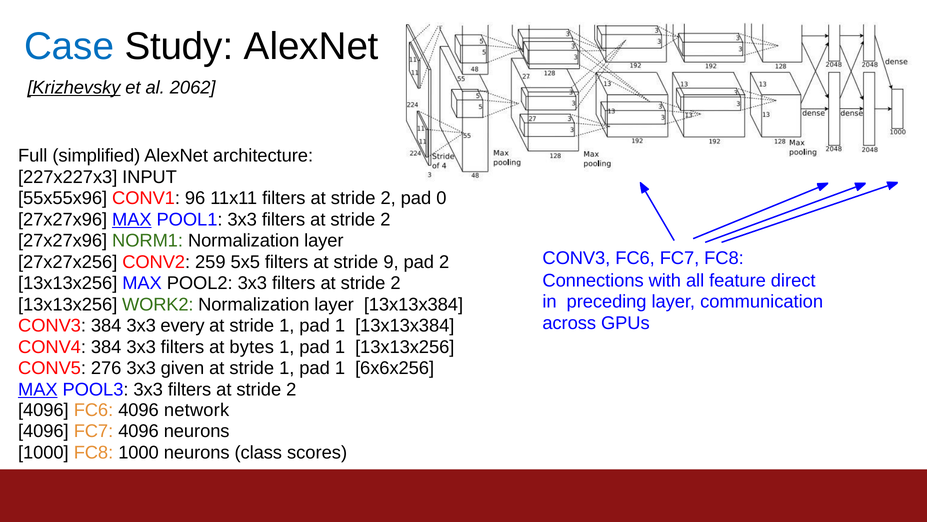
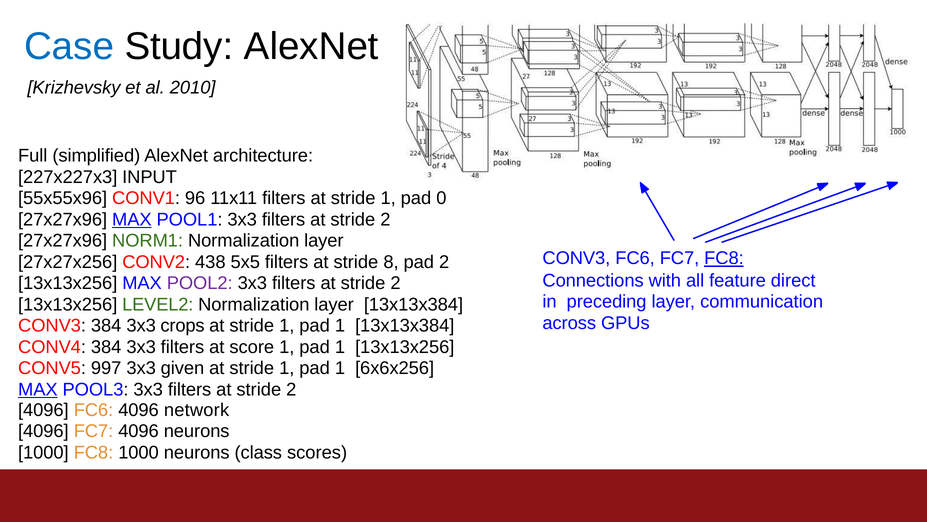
Krizhevsky underline: present -> none
2062: 2062 -> 2010
2 at (388, 198): 2 -> 1
FC8 at (724, 258) underline: none -> present
259: 259 -> 438
9: 9 -> 8
POOL2 colour: black -> purple
WORK2: WORK2 -> LEVEL2
every: every -> crops
bytes: bytes -> score
276: 276 -> 997
